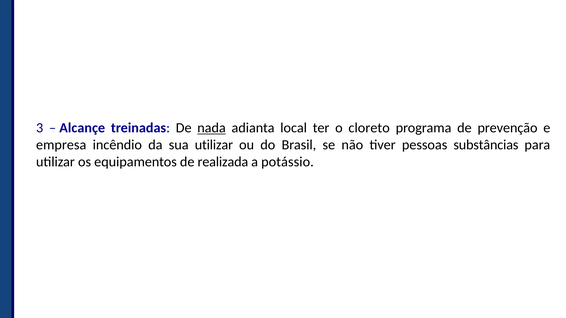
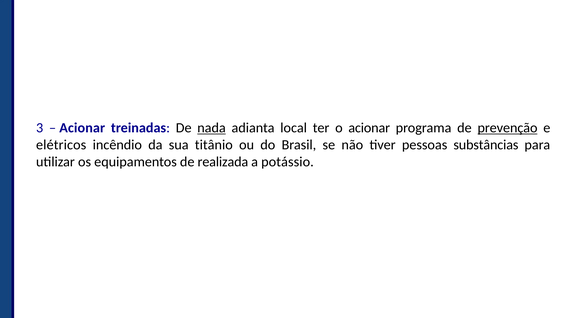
Alcançe at (82, 128): Alcançe -> Acionar
o cloreto: cloreto -> acionar
prevenção underline: none -> present
empresa: empresa -> elétricos
sua utilizar: utilizar -> titânio
